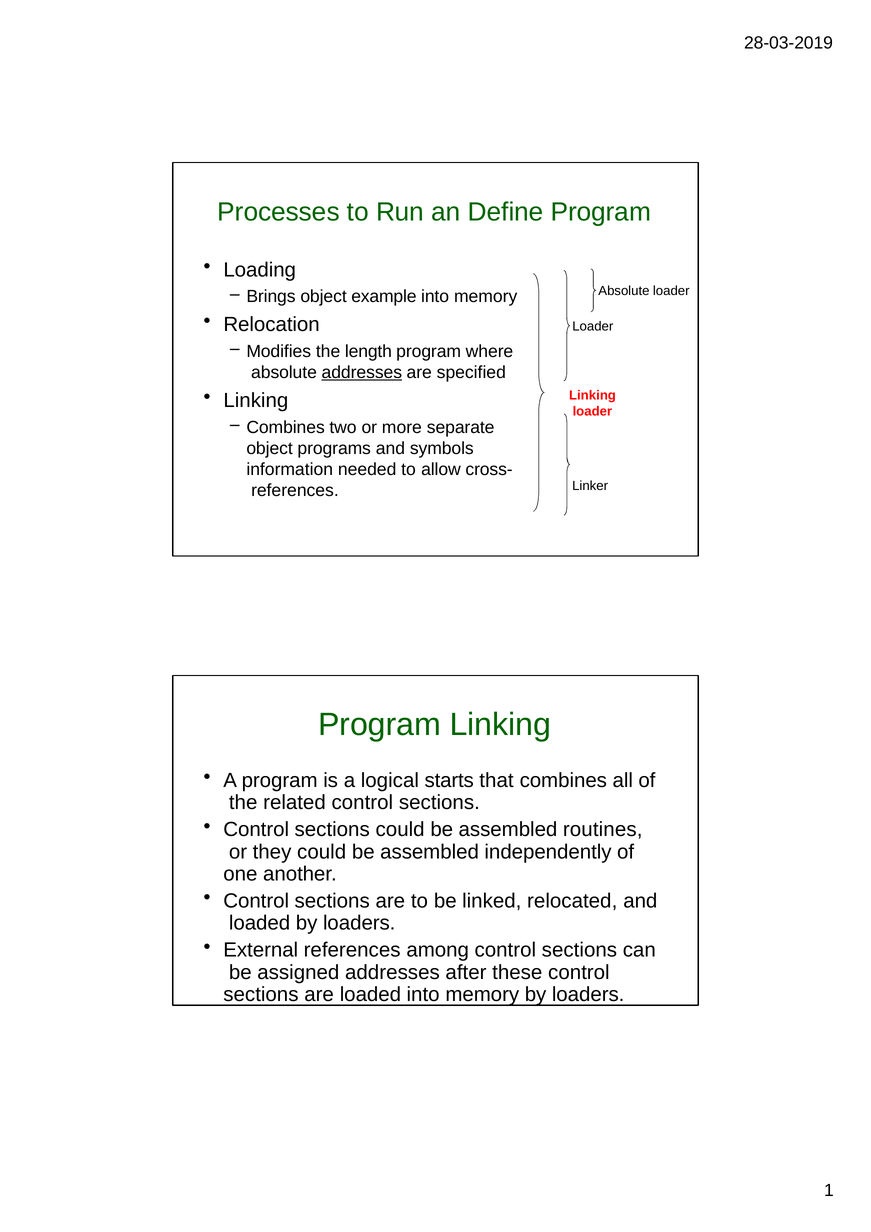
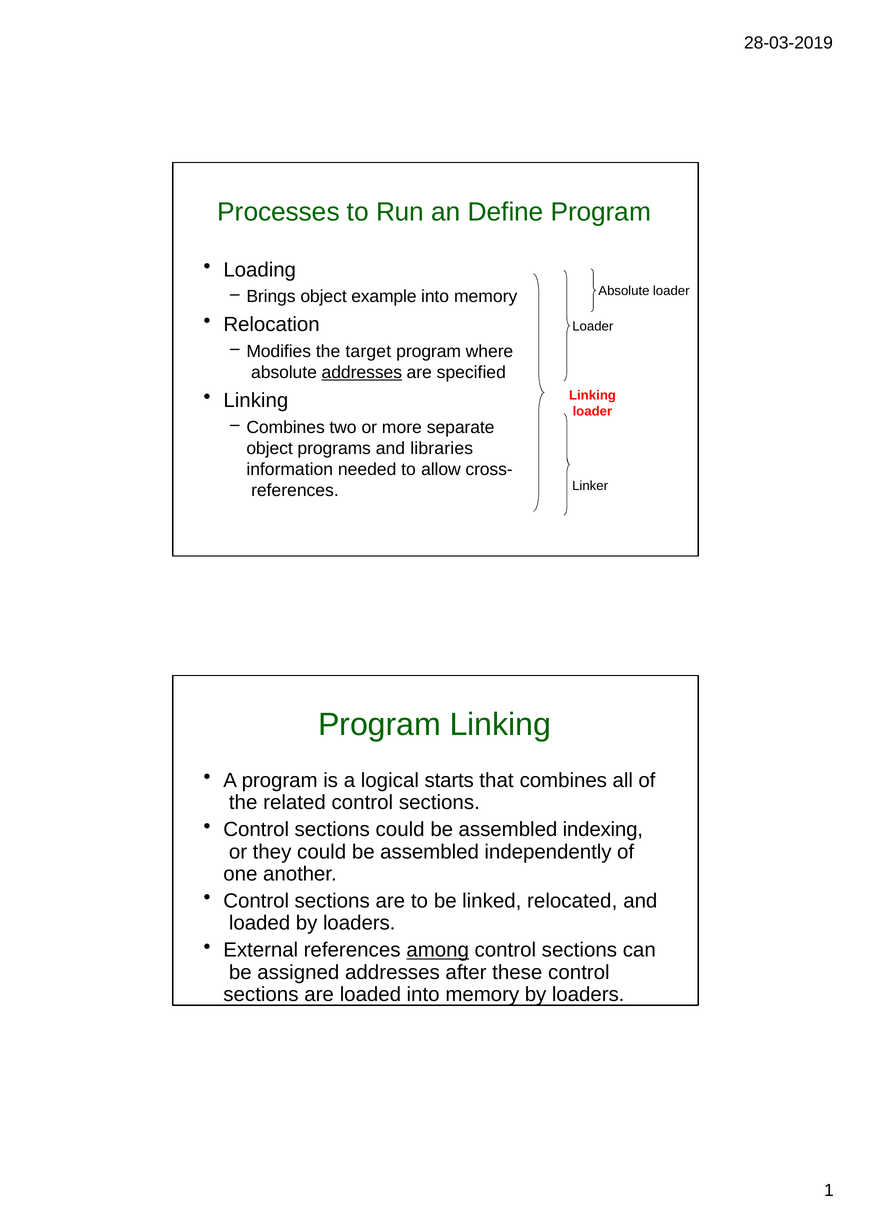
length: length -> target
symbols: symbols -> libraries
routines: routines -> indexing
among underline: none -> present
